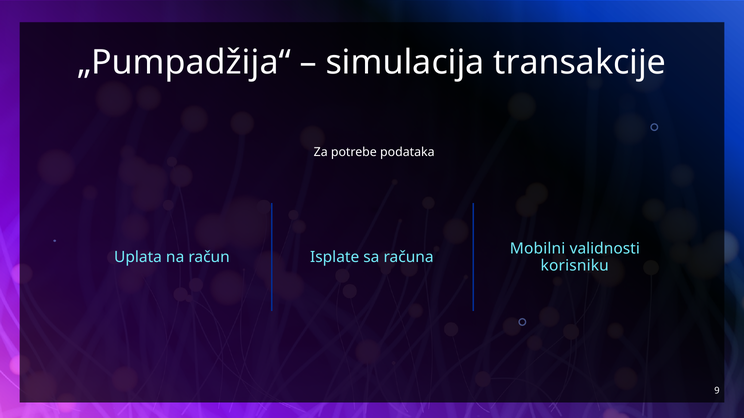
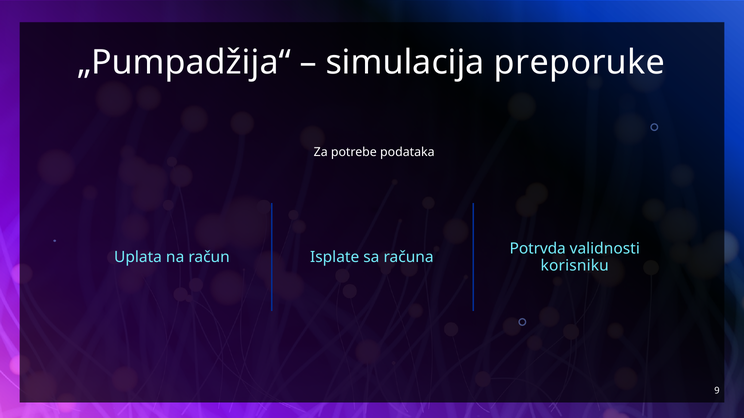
transakcije: transakcije -> preporuke
Mobilni: Mobilni -> Potrvda
